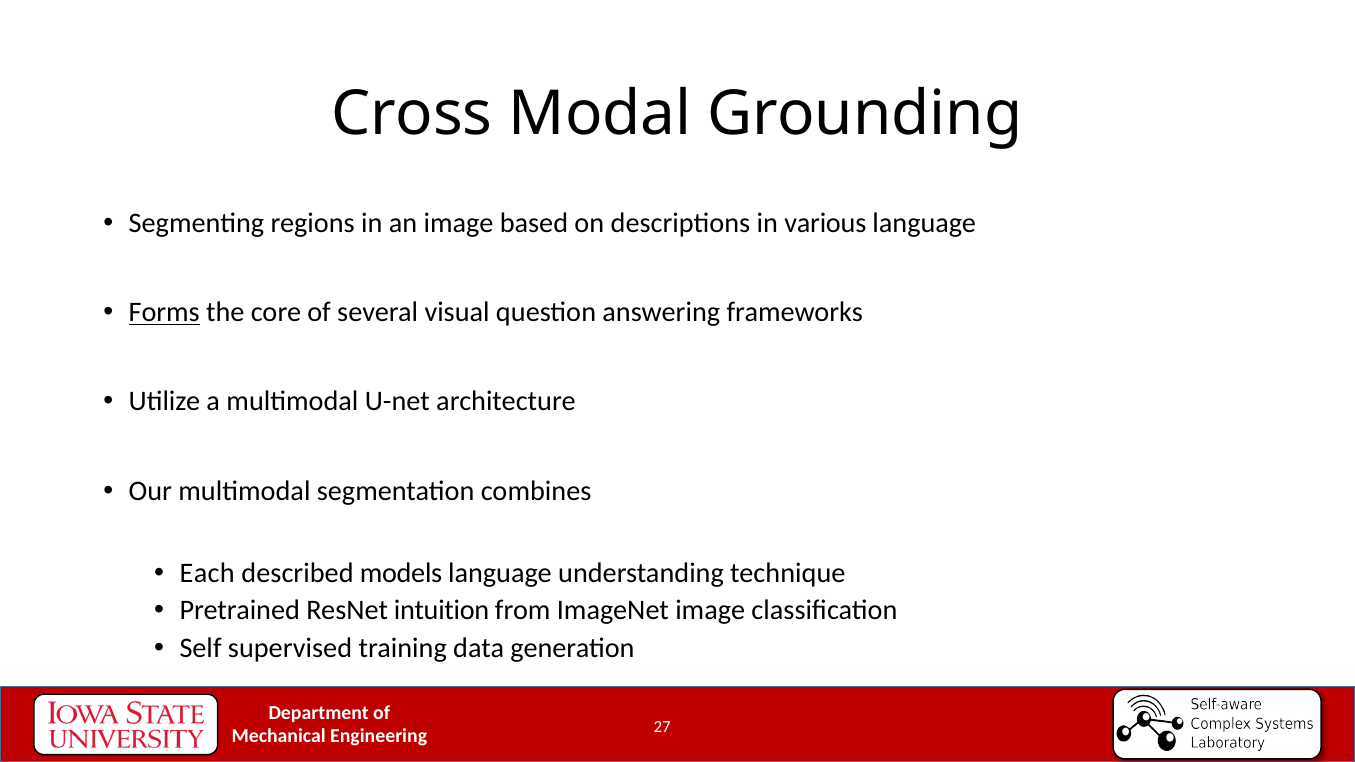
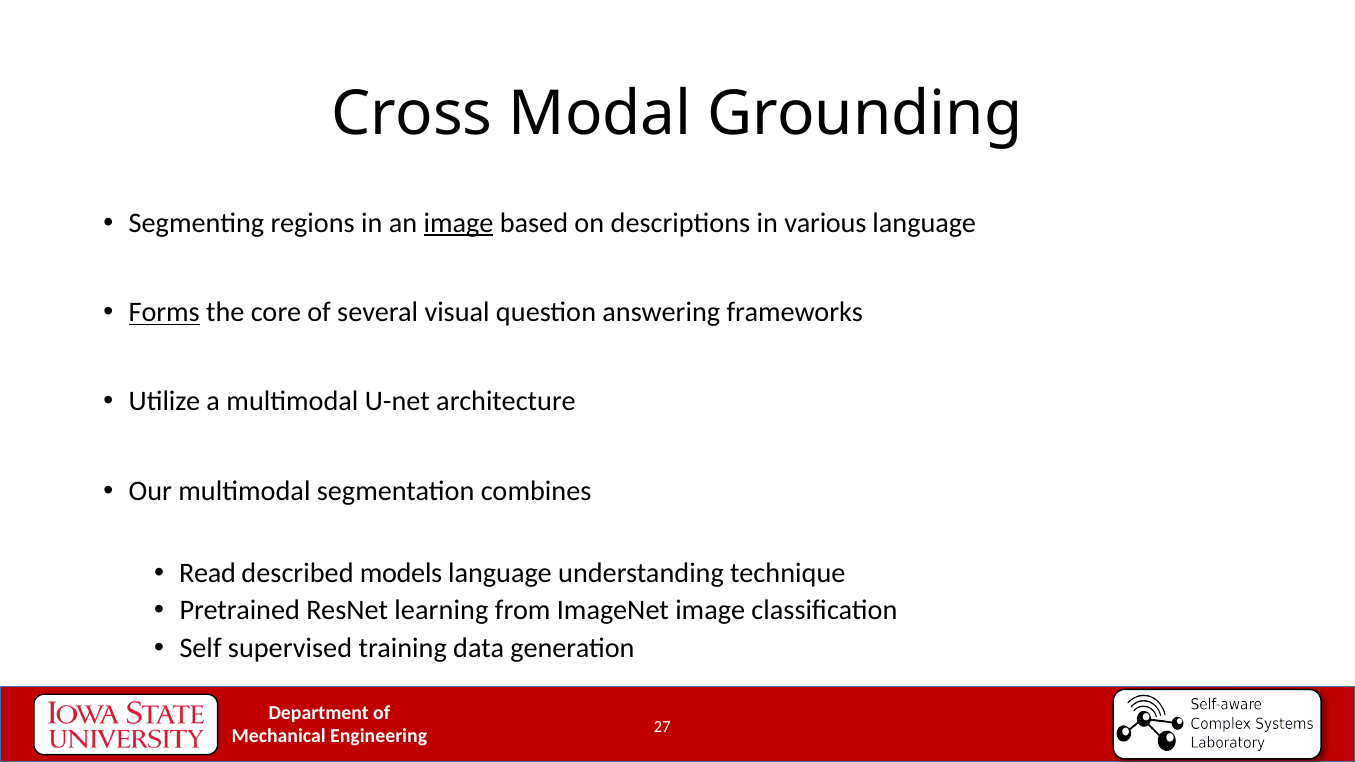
image at (458, 223) underline: none -> present
Each: Each -> Read
intuition: intuition -> learning
